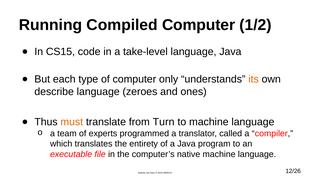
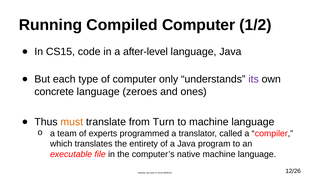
take-level: take-level -> after-level
its colour: orange -> purple
describe: describe -> concrete
